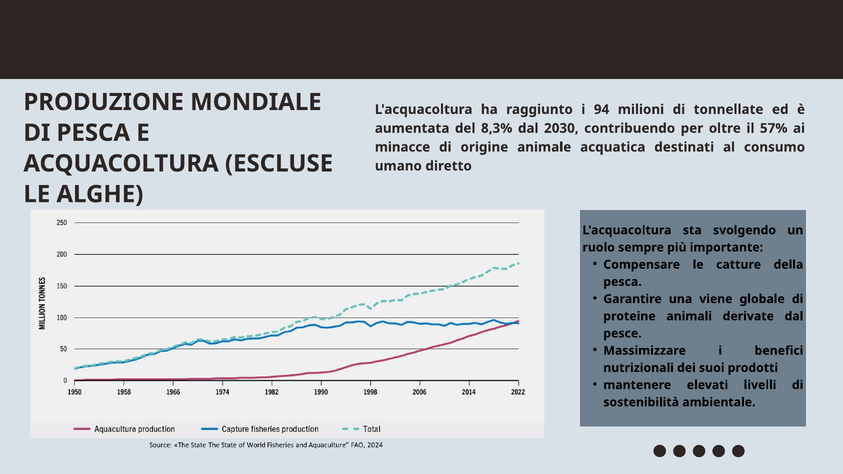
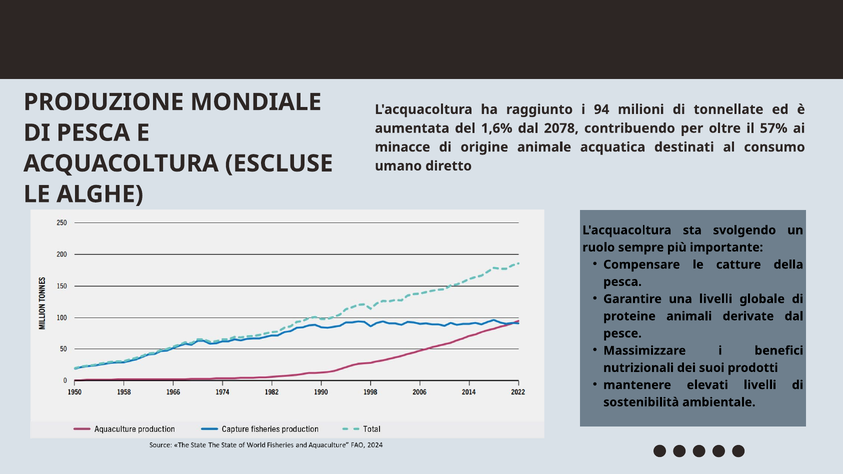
8,3%: 8,3% -> 1,6%
2030: 2030 -> 2078
una viene: viene -> livelli
